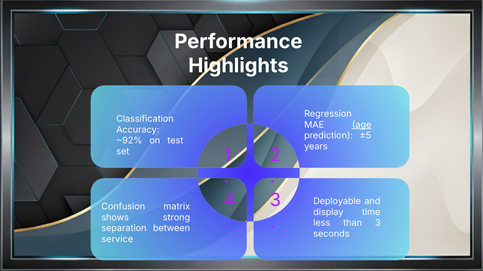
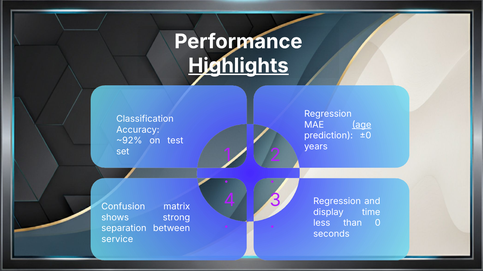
Highlights underline: none -> present
±5: ±5 -> ±0
Deployable at (337, 202): Deployable -> Regression
than 3: 3 -> 0
